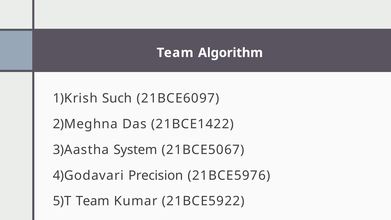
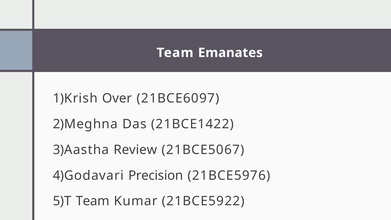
Algorithm: Algorithm -> Emanates
Such: Such -> Over
System: System -> Review
